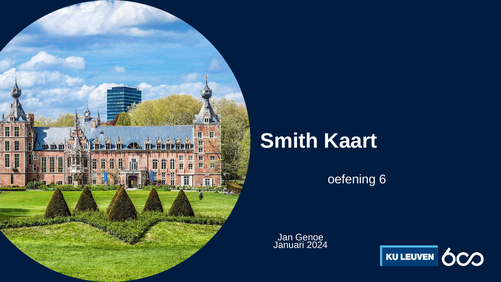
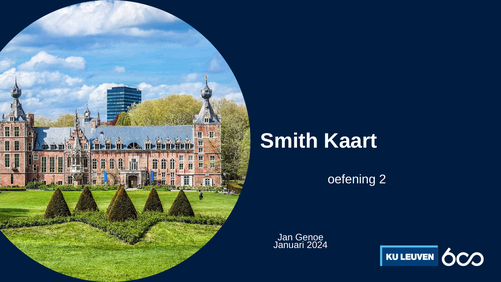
6: 6 -> 2
